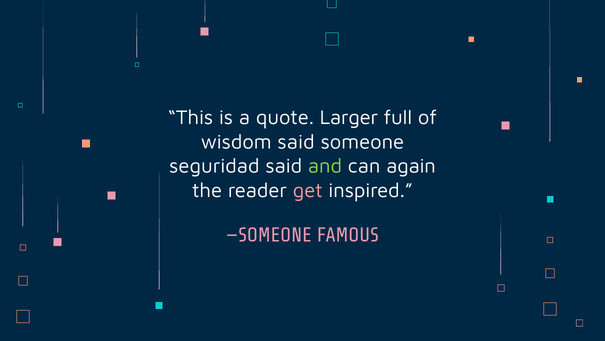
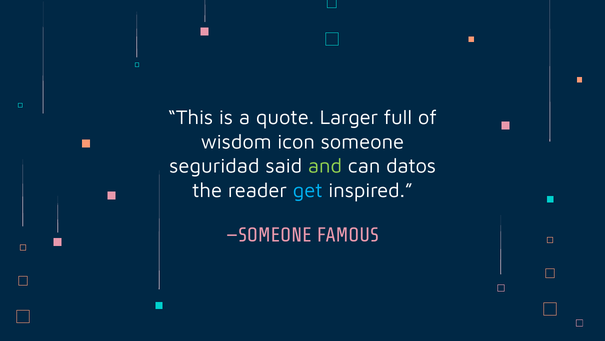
wisdom said: said -> icon
again: again -> datos
get colour: pink -> light blue
